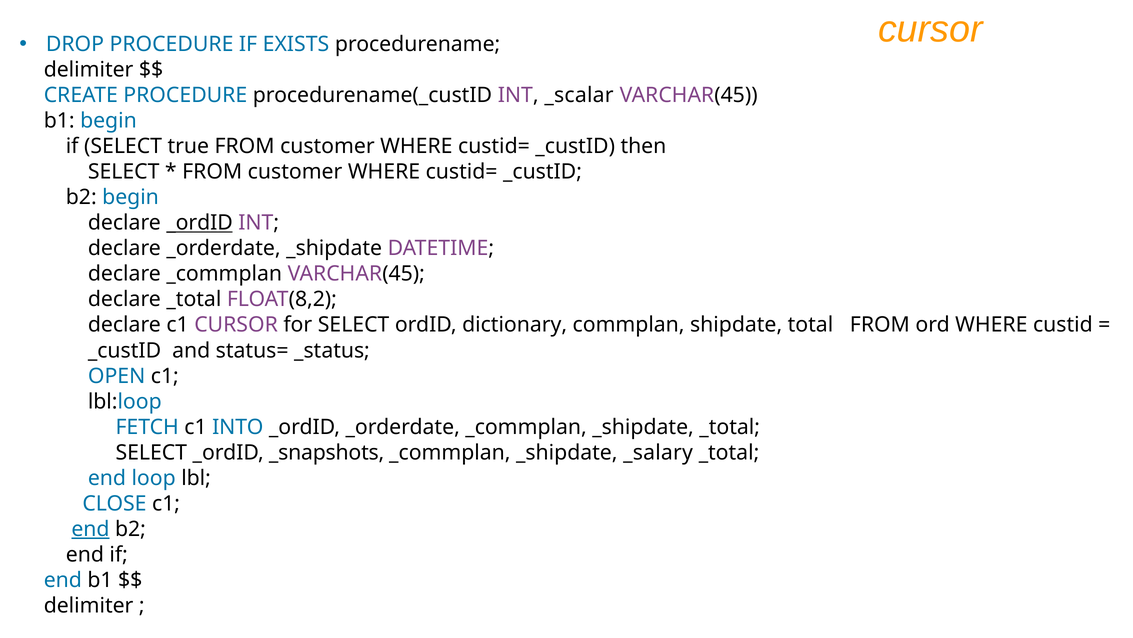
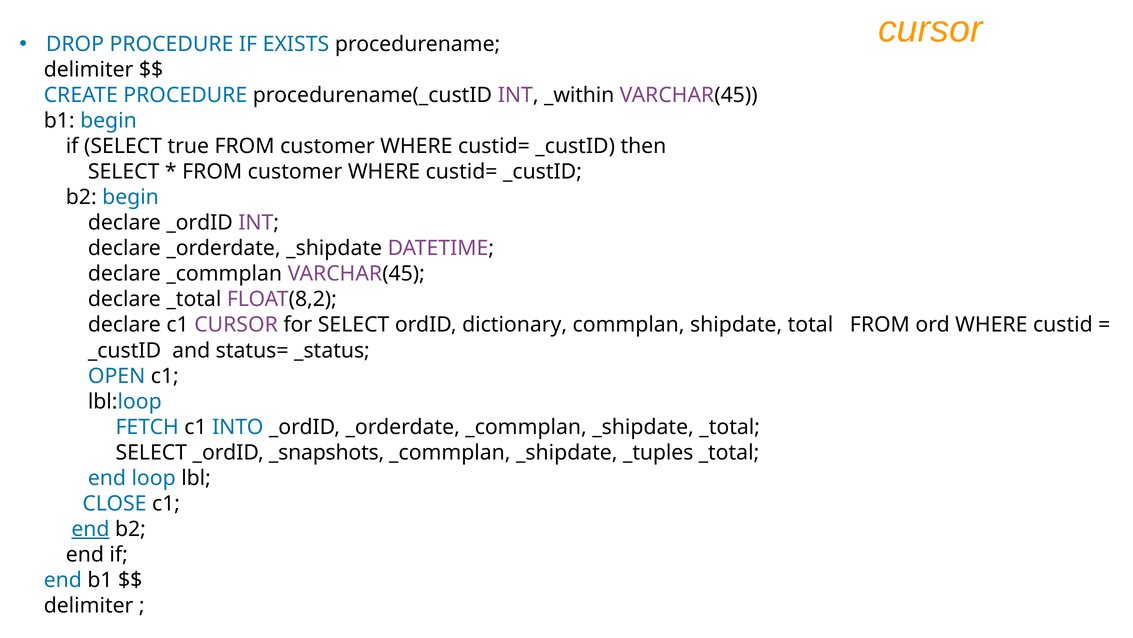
_scalar: _scalar -> _within
_ordID at (200, 223) underline: present -> none
_salary: _salary -> _tuples
